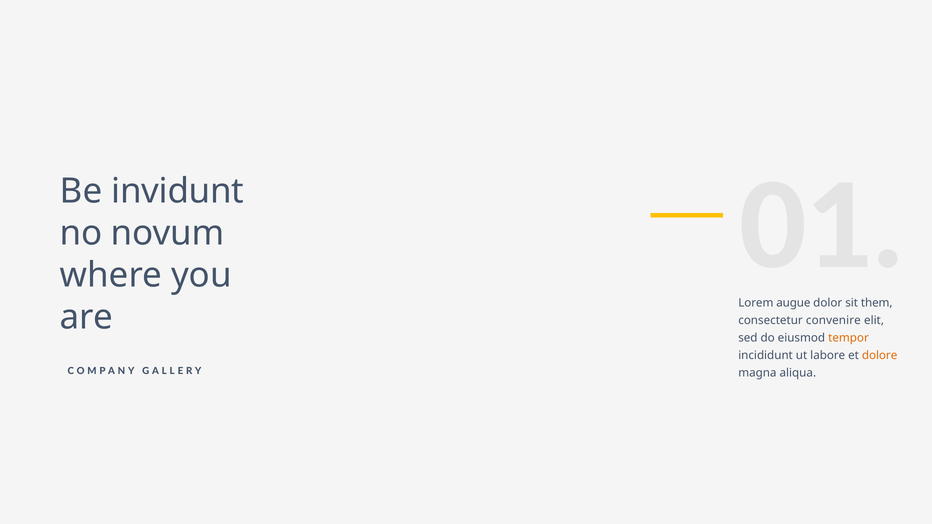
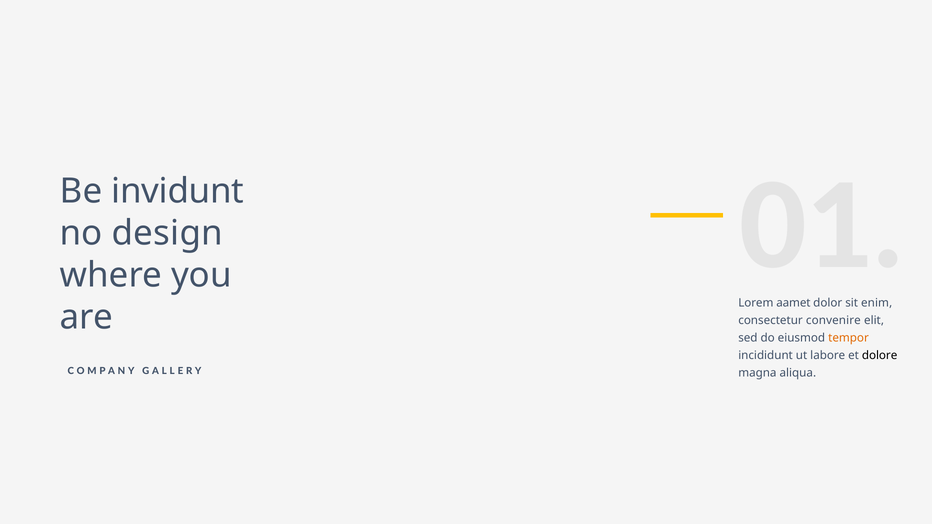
novum: novum -> design
augue: augue -> aamet
them: them -> enim
dolore colour: orange -> black
